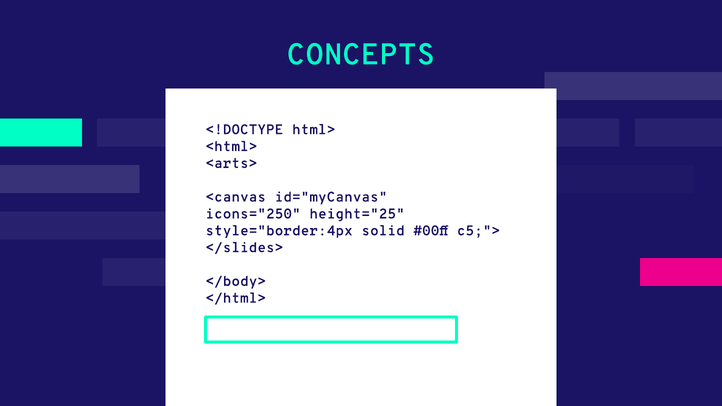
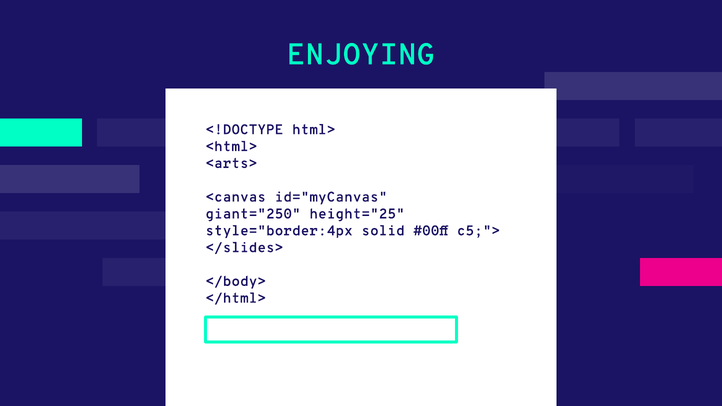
CONCEPTS: CONCEPTS -> ENJOYING
icons="250: icons="250 -> giant="250
